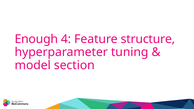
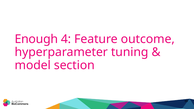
structure: structure -> outcome
